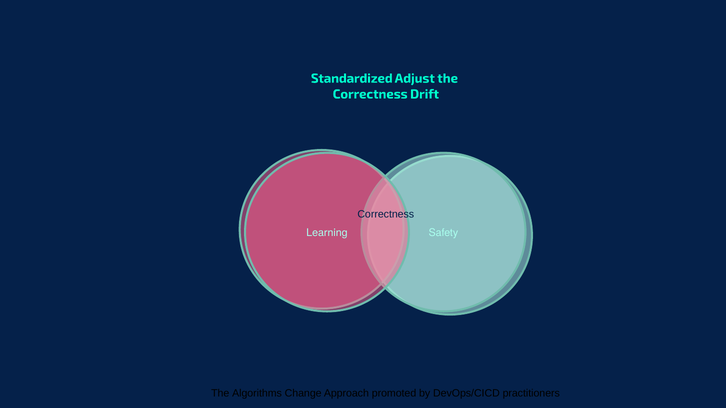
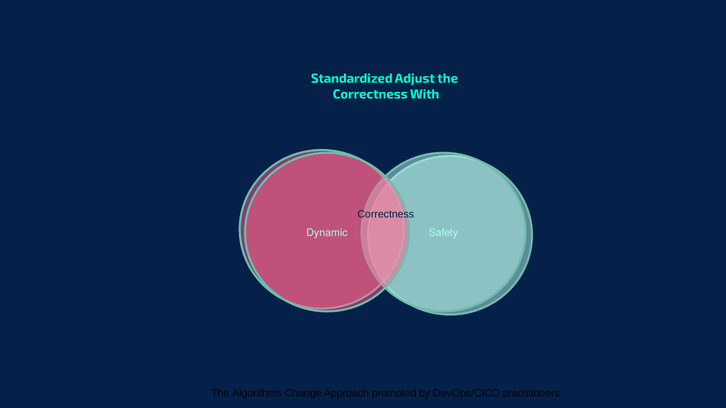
Drift: Drift -> With
Learning: Learning -> Dynamic
